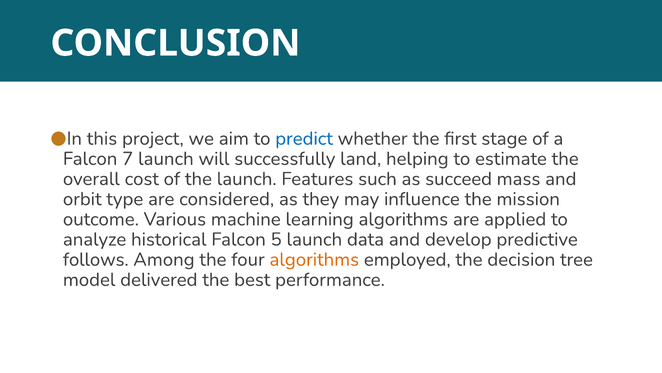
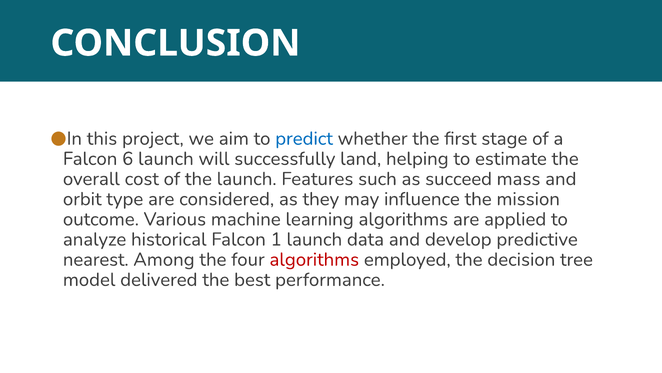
7: 7 -> 6
5: 5 -> 1
follows: follows -> nearest
algorithms at (314, 259) colour: orange -> red
